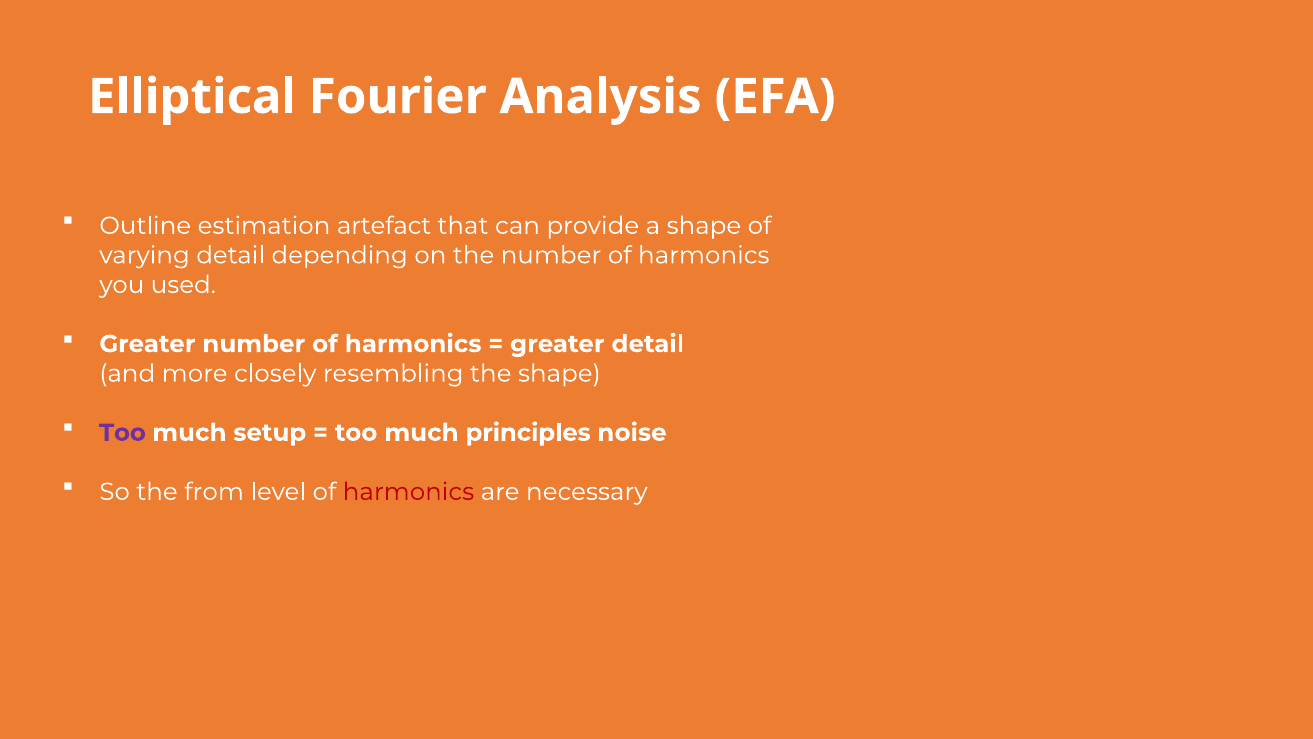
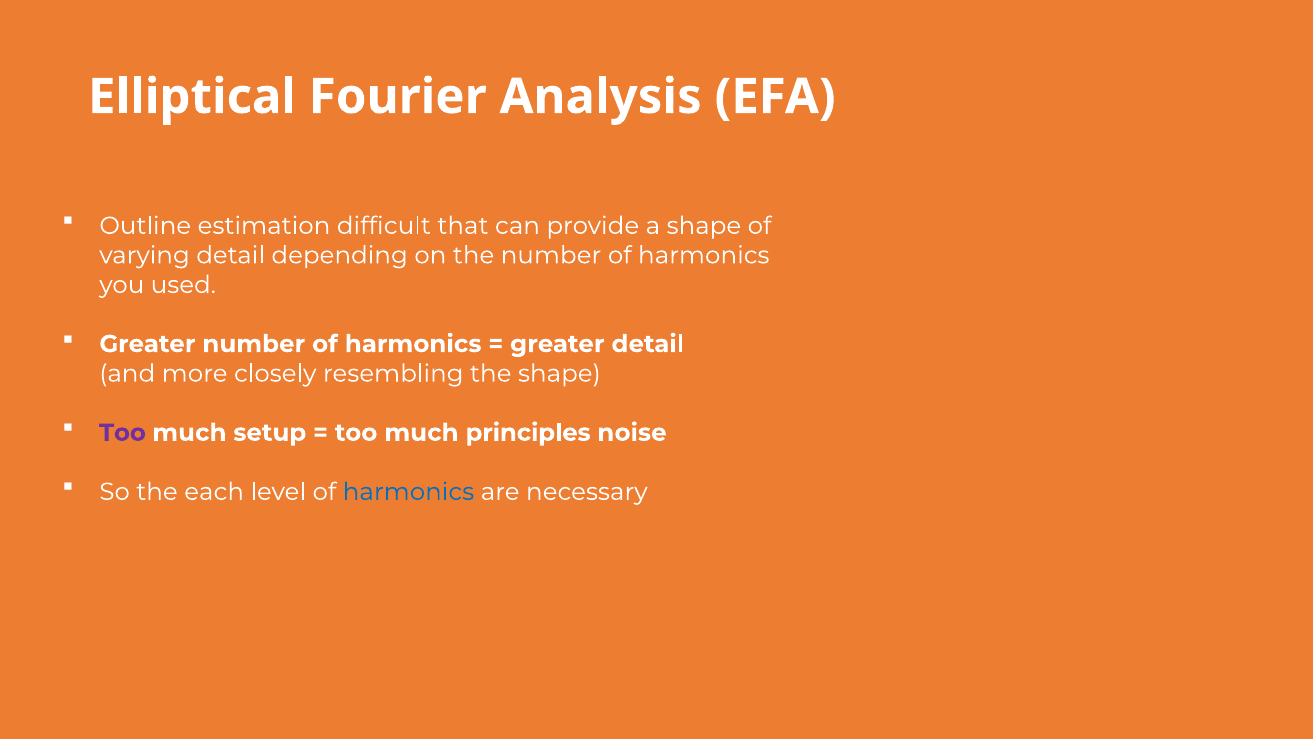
artefact: artefact -> difficult
from: from -> each
harmonics at (408, 491) colour: red -> blue
